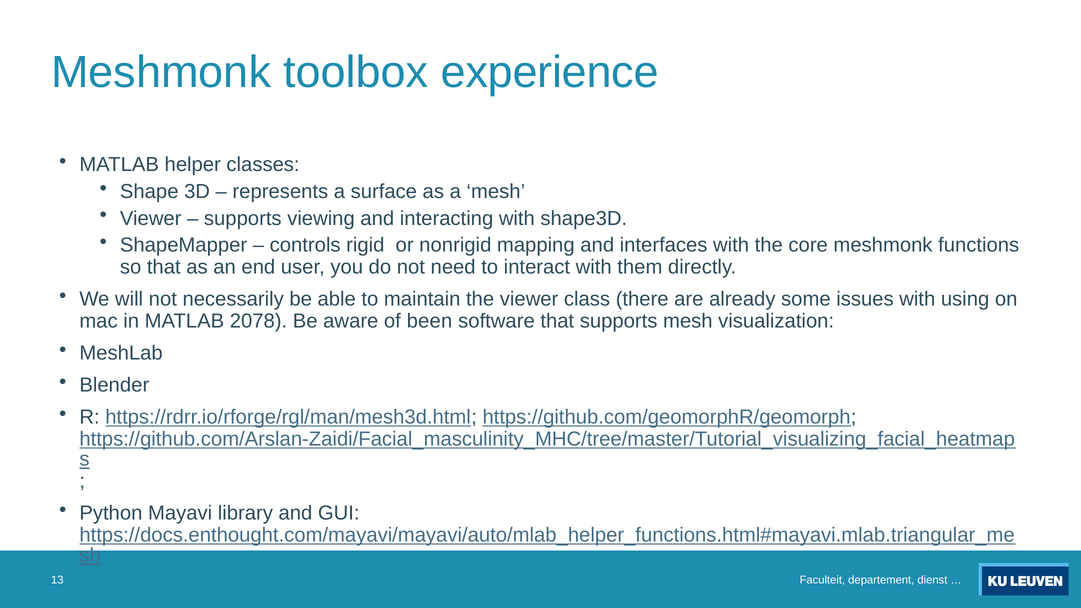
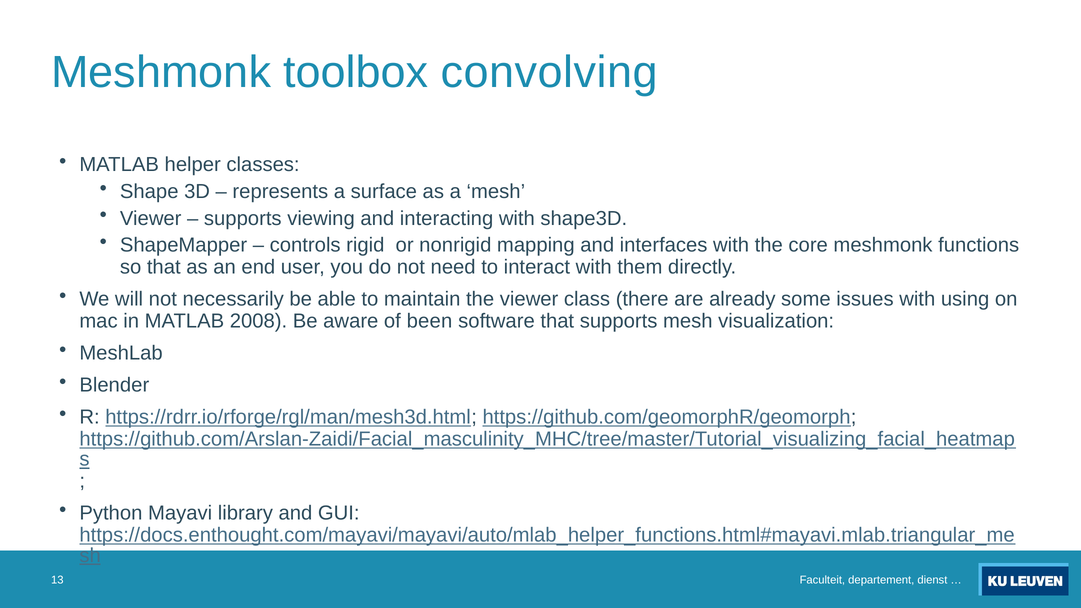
experience: experience -> convolving
2078: 2078 -> 2008
